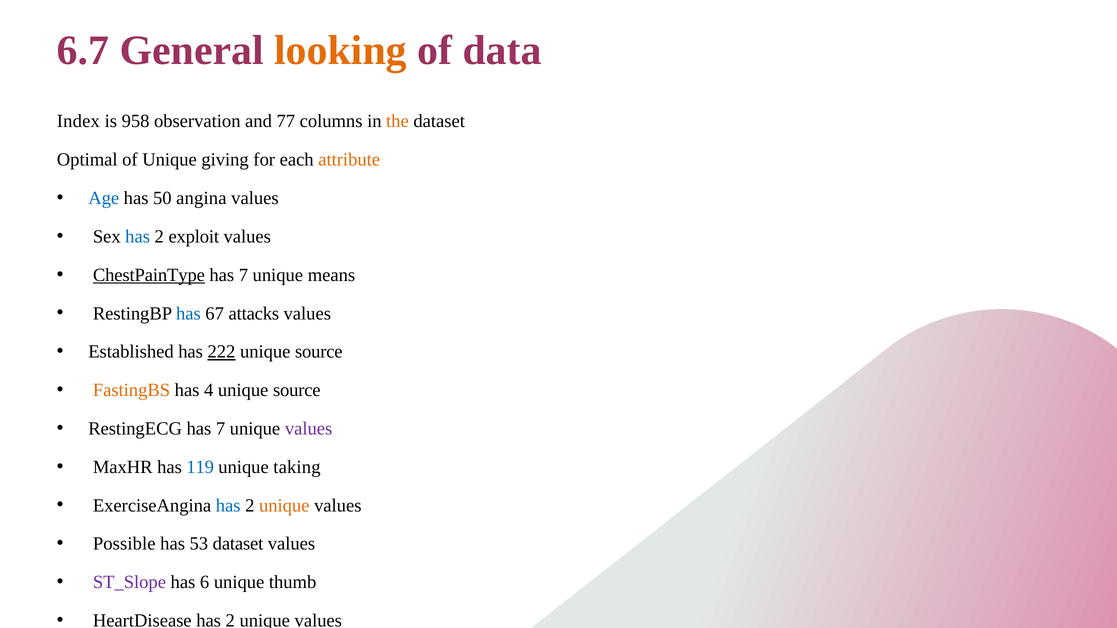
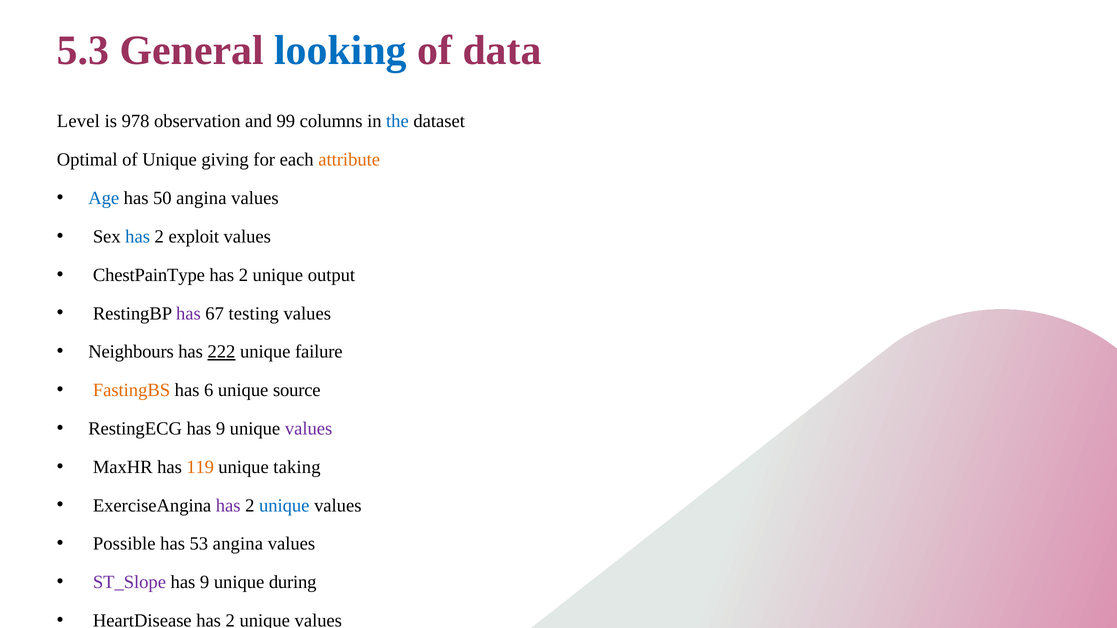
6.7: 6.7 -> 5.3
looking colour: orange -> blue
Index: Index -> Level
958: 958 -> 978
77: 77 -> 99
the colour: orange -> blue
ChestPainType underline: present -> none
7 at (243, 275): 7 -> 2
means: means -> output
has at (188, 314) colour: blue -> purple
attacks: attacks -> testing
Established: Established -> Neighbours
source at (319, 352): source -> failure
4: 4 -> 6
RestingECG has 7: 7 -> 9
119 colour: blue -> orange
has at (228, 506) colour: blue -> purple
unique at (284, 506) colour: orange -> blue
53 dataset: dataset -> angina
6 at (205, 582): 6 -> 9
thumb: thumb -> during
